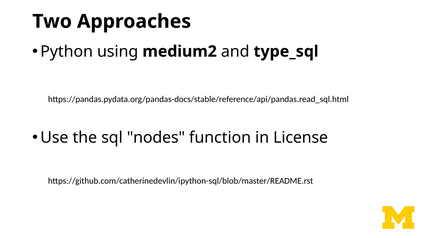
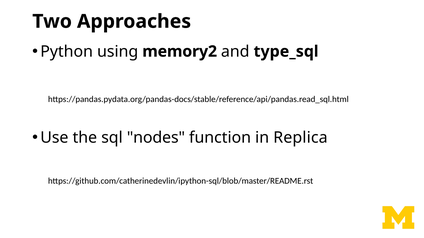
medium2: medium2 -> memory2
License: License -> Replica
